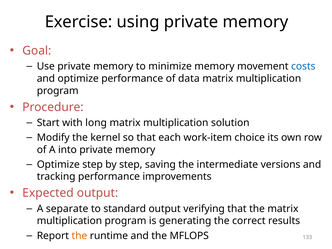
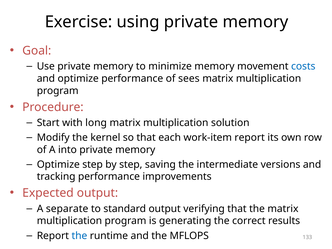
data: data -> sees
work-item choice: choice -> report
the at (79, 236) colour: orange -> blue
